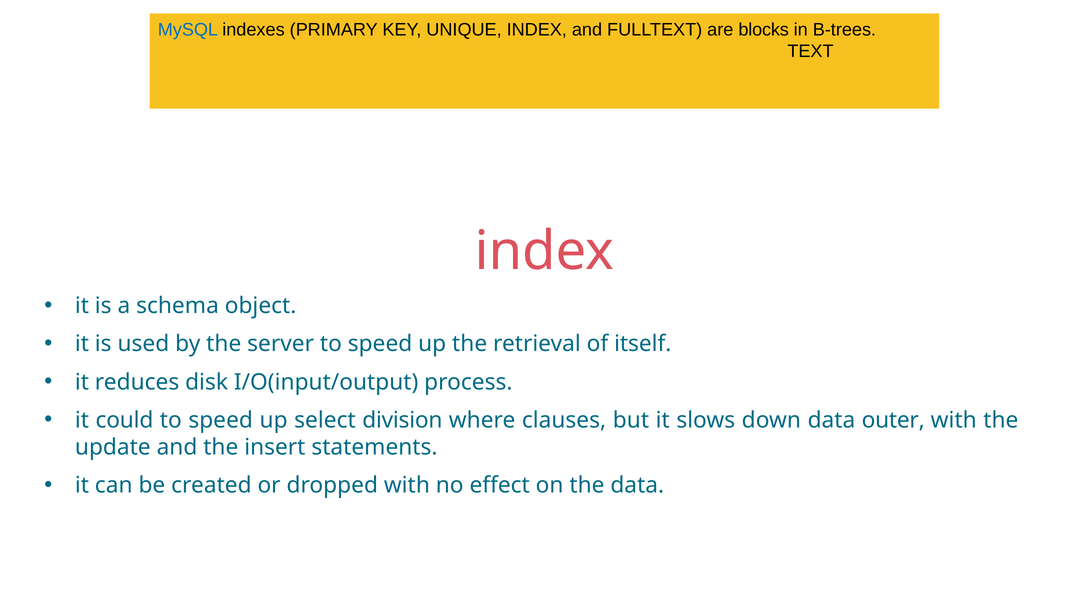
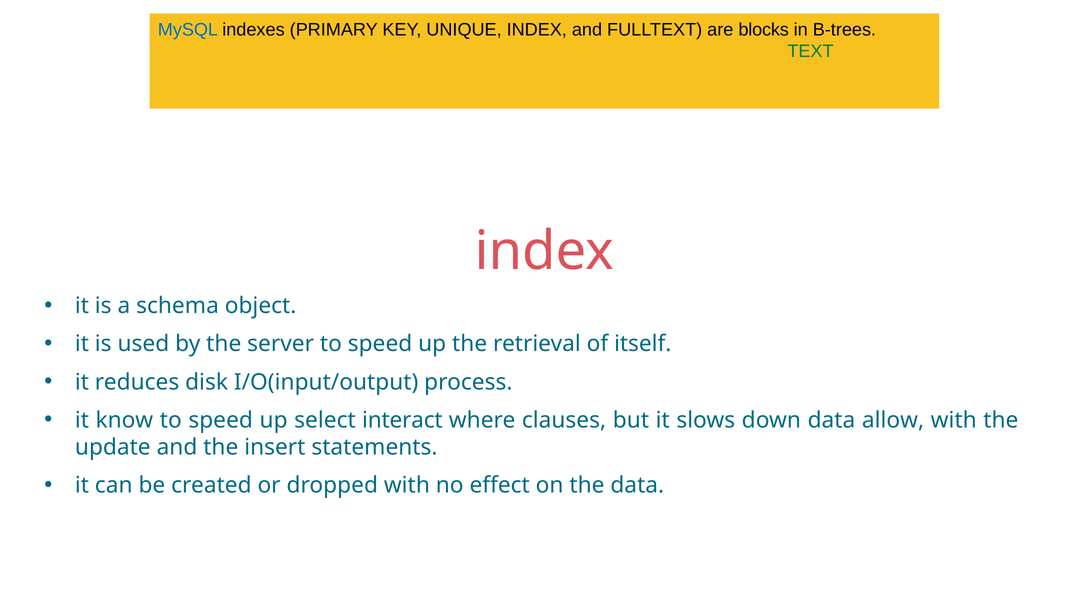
TEXT colour: black -> green
could: could -> know
division: division -> interact
outer: outer -> allow
